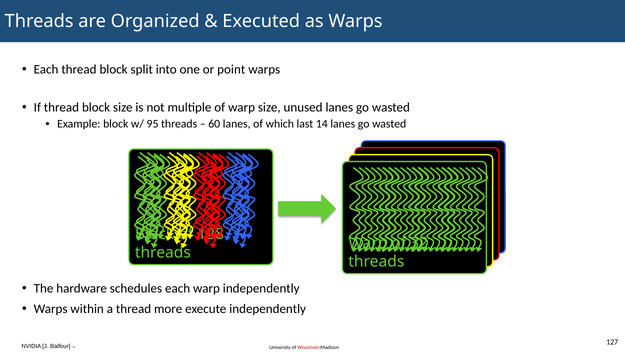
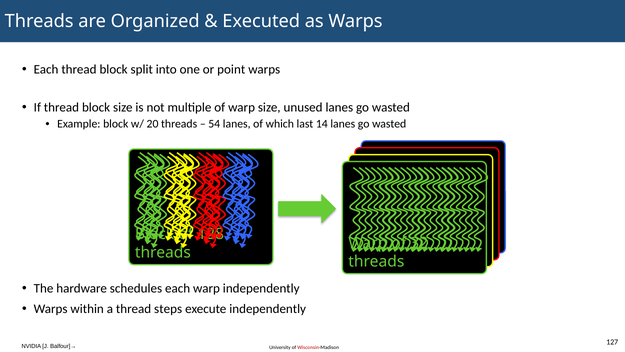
95: 95 -> 20
60: 60 -> 54
more: more -> steps
